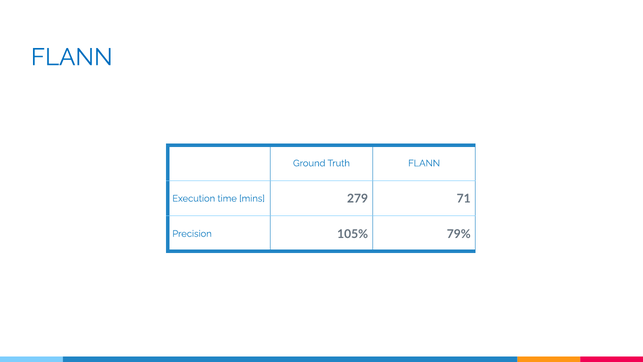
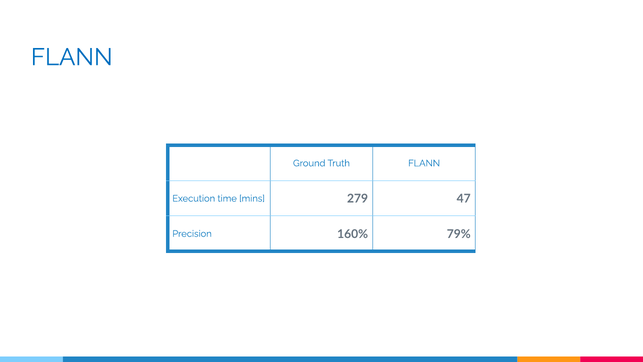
71: 71 -> 47
105%: 105% -> 160%
